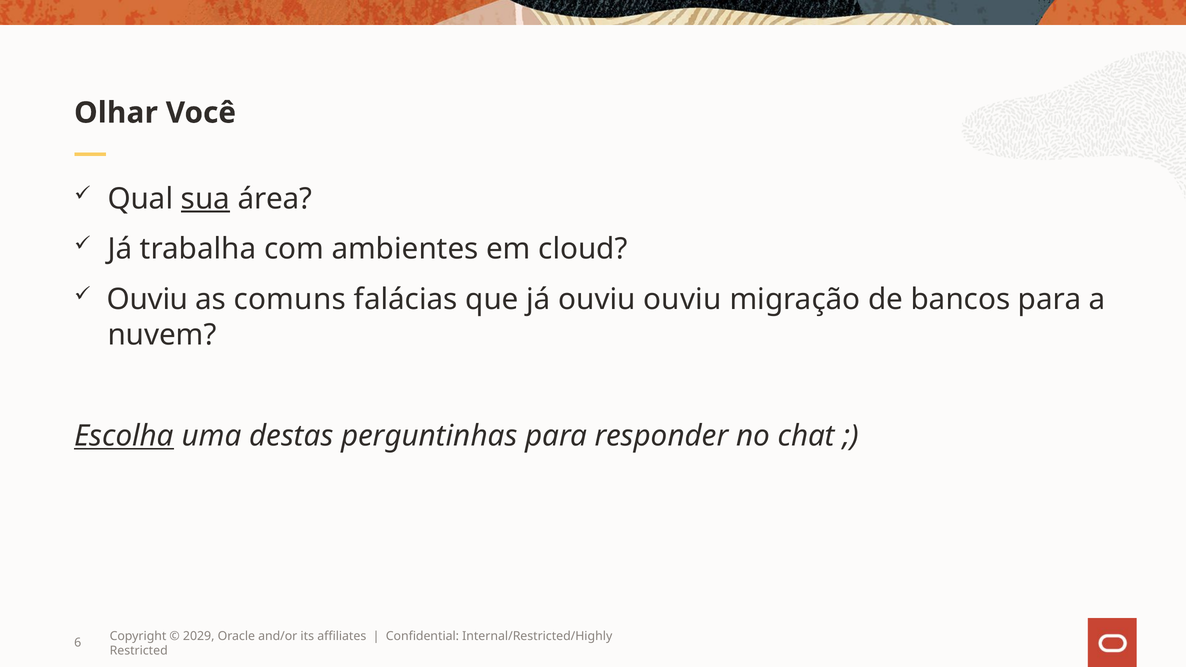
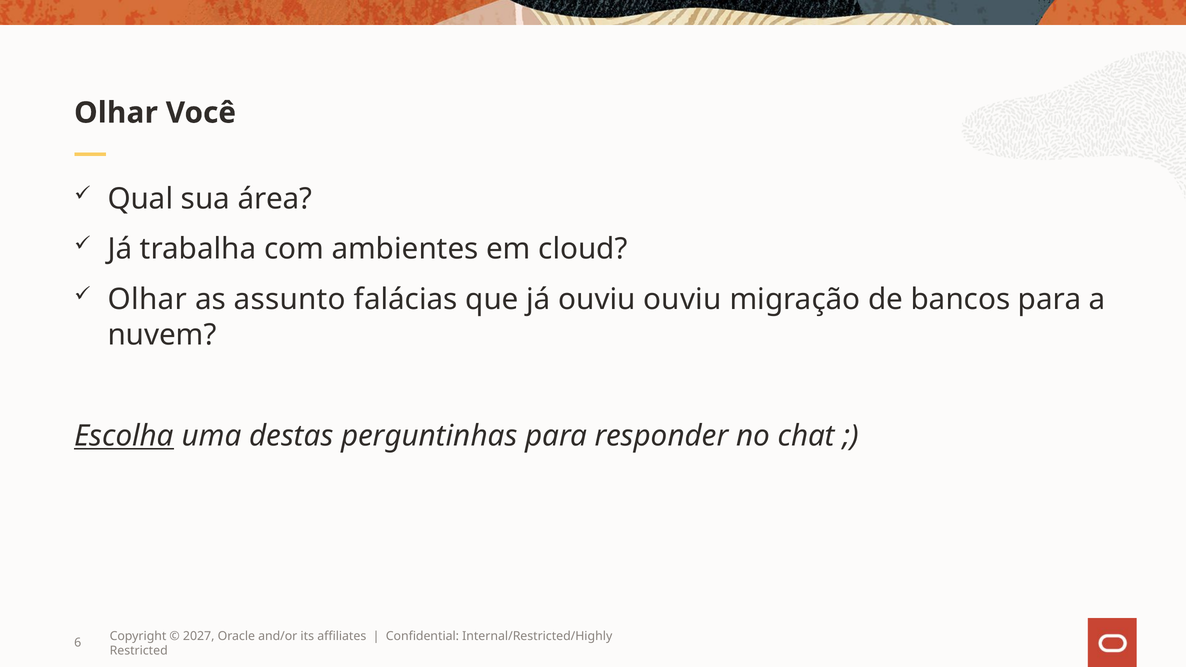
sua underline: present -> none
Ouviu at (148, 300): Ouviu -> Olhar
comuns: comuns -> assunto
2029: 2029 -> 2027
